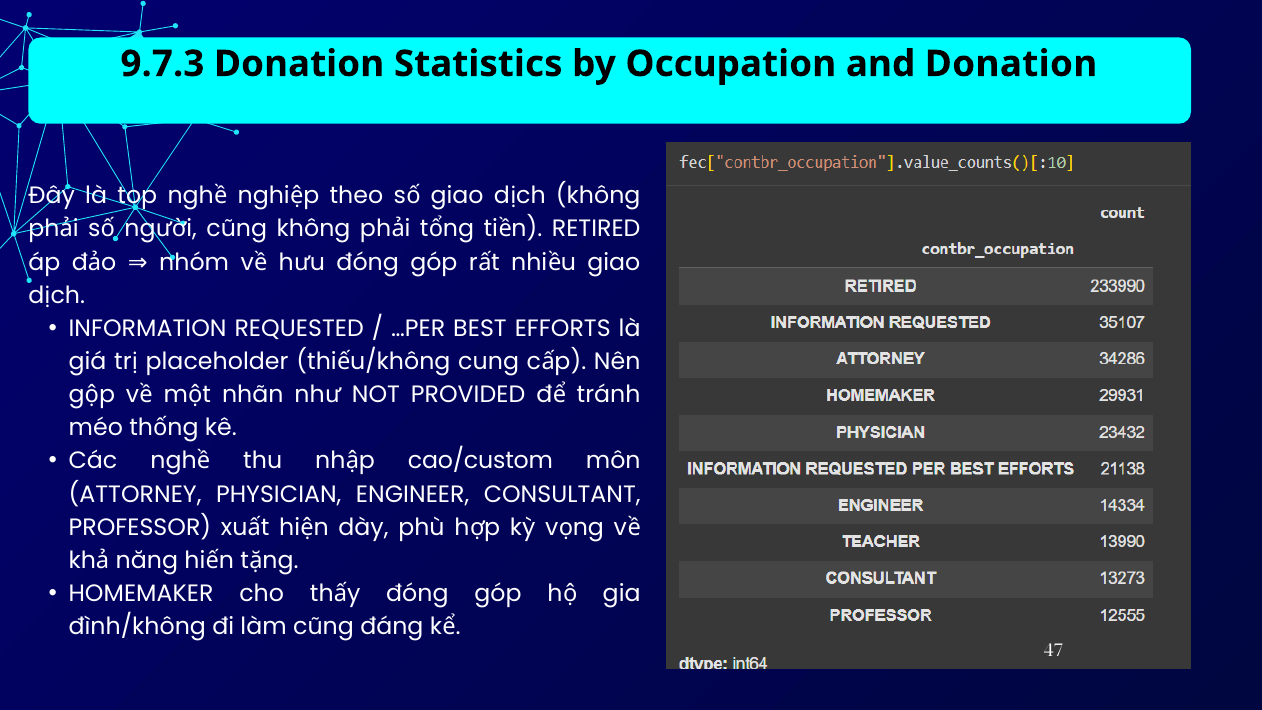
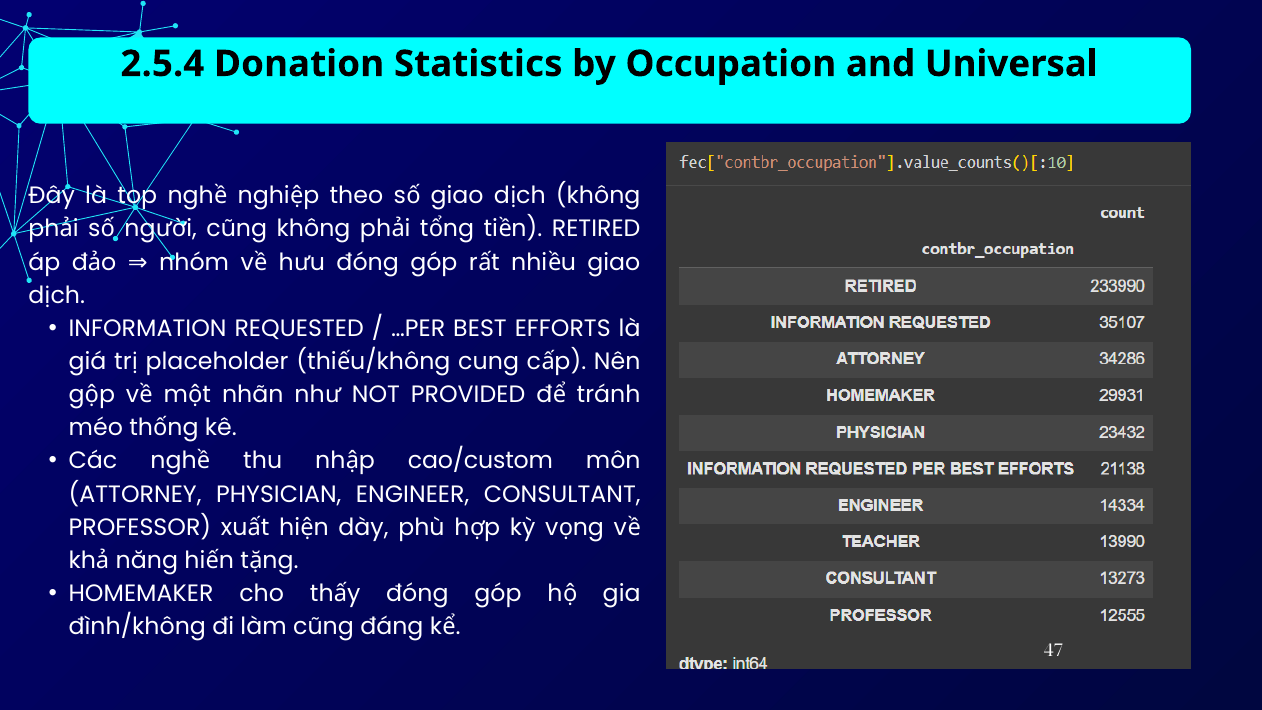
9.7.3: 9.7.3 -> 2.5.4
and Donation: Donation -> Universal
